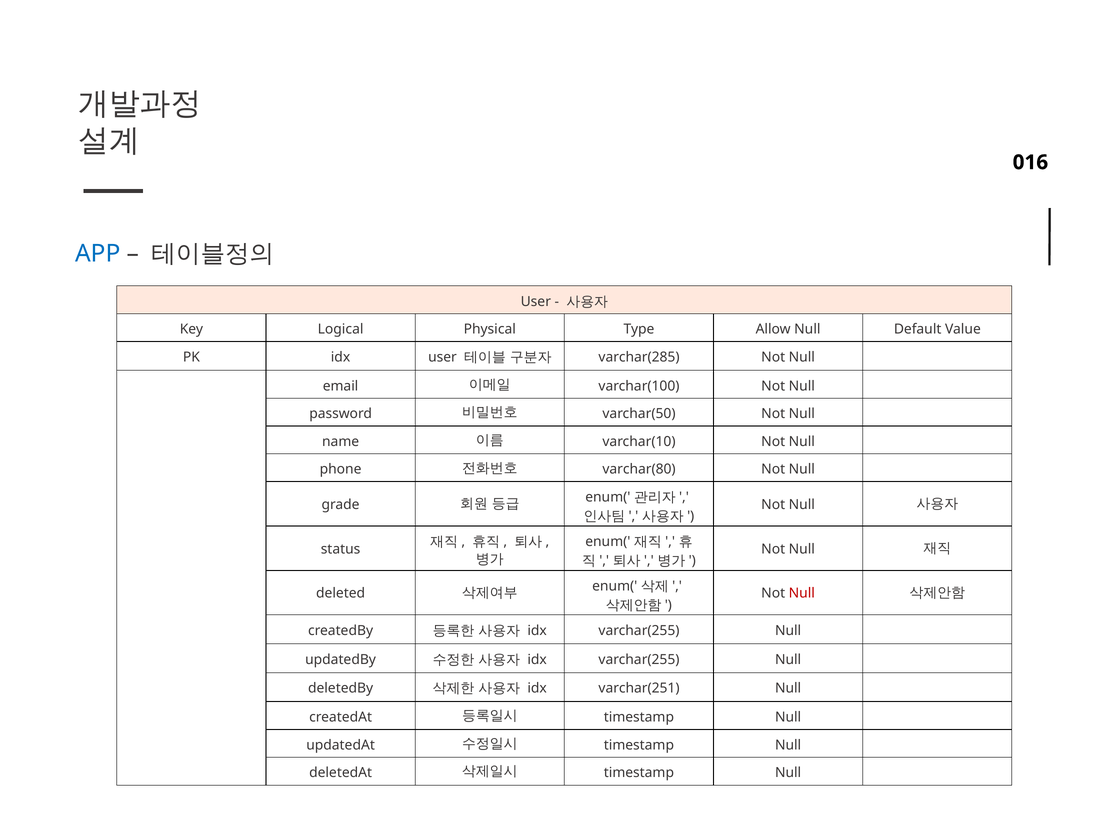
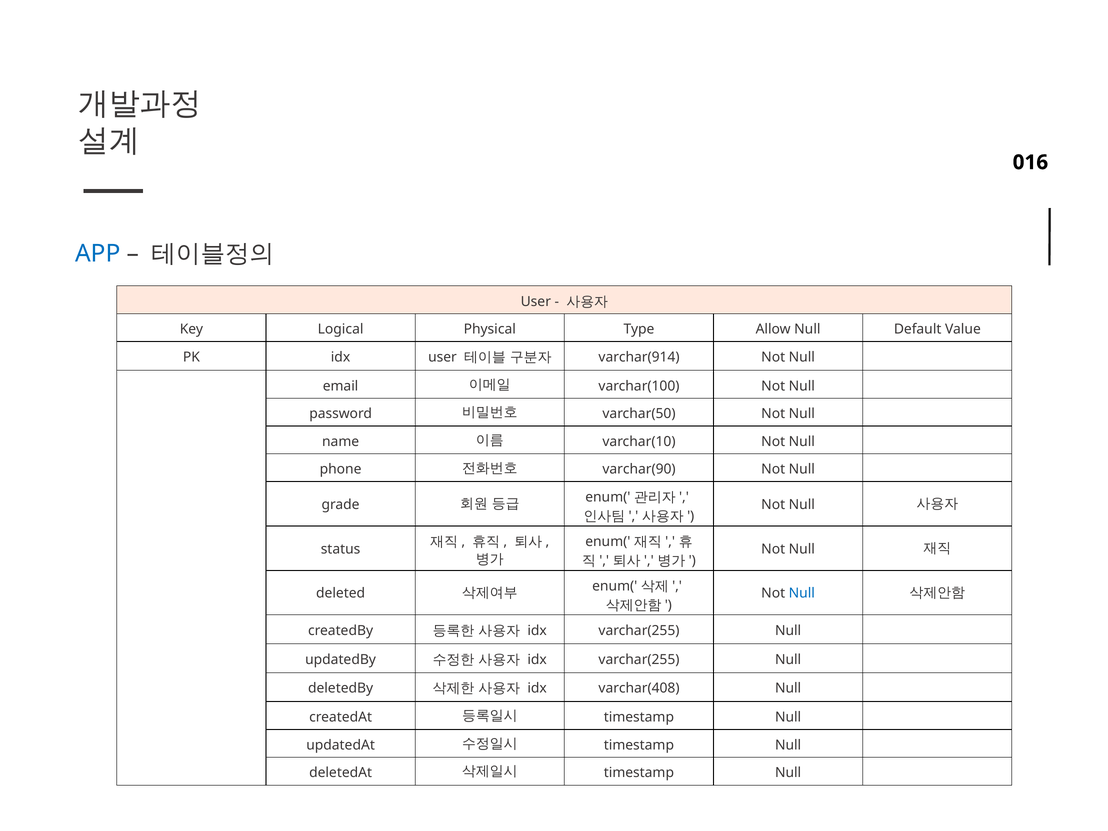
varchar(285: varchar(285 -> varchar(914
varchar(80: varchar(80 -> varchar(90
Null at (802, 593) colour: red -> blue
varchar(251: varchar(251 -> varchar(408
